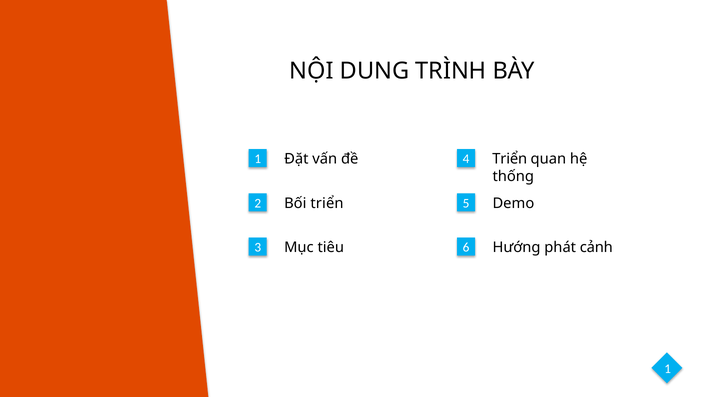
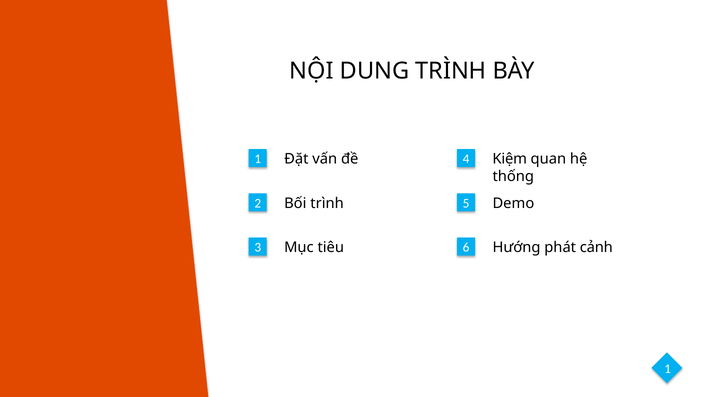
4 Triển: Triển -> Kiệm
Bối triển: triển -> trình
